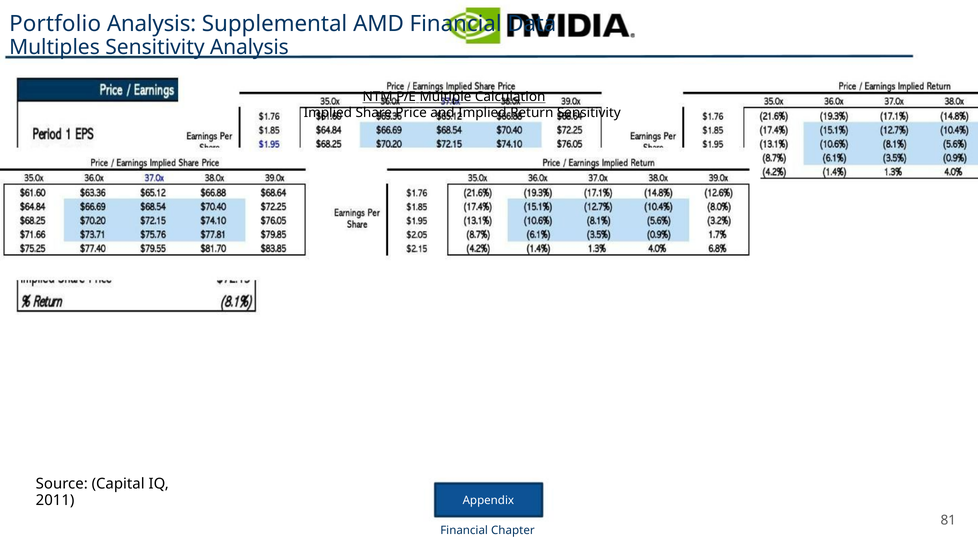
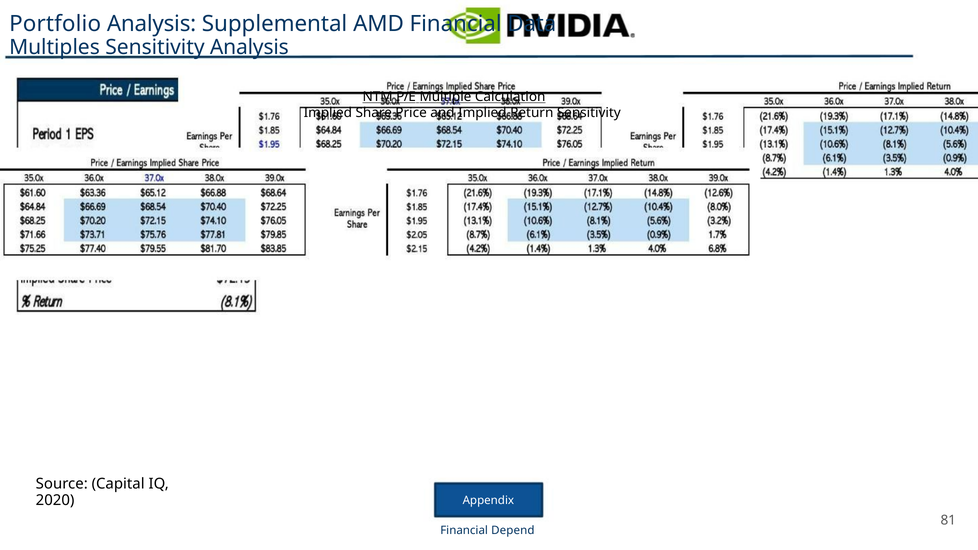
2011: 2011 -> 2020
Chapter: Chapter -> Depend
